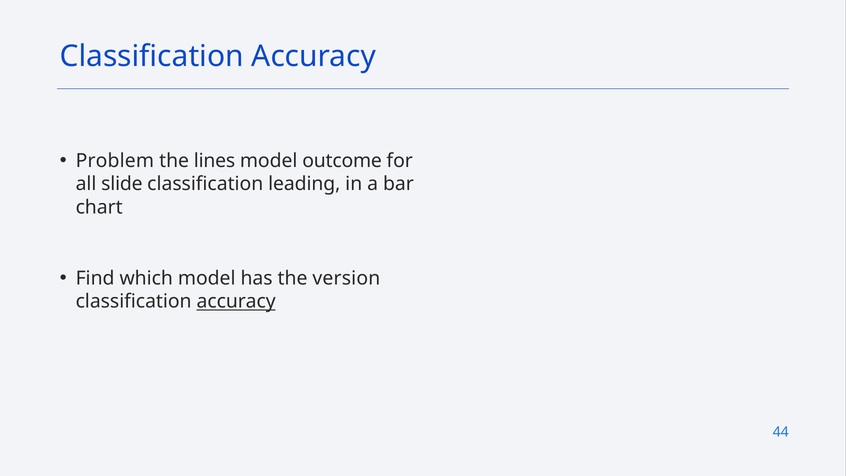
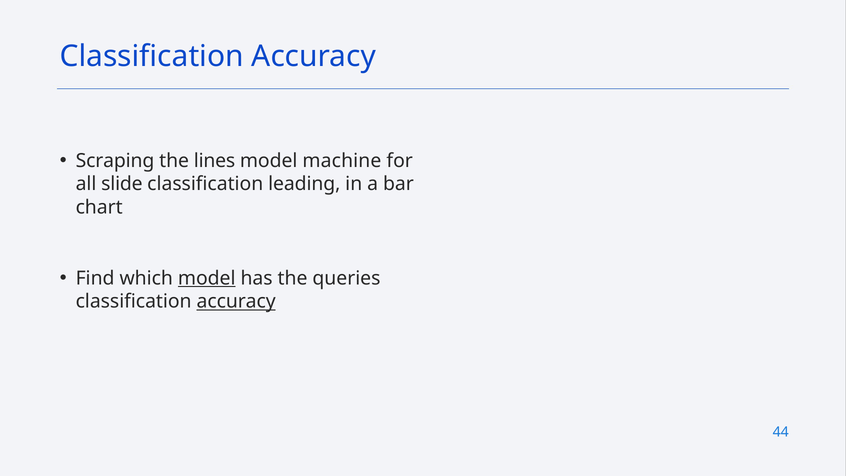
Problem: Problem -> Scraping
outcome: outcome -> machine
model at (207, 278) underline: none -> present
version: version -> queries
